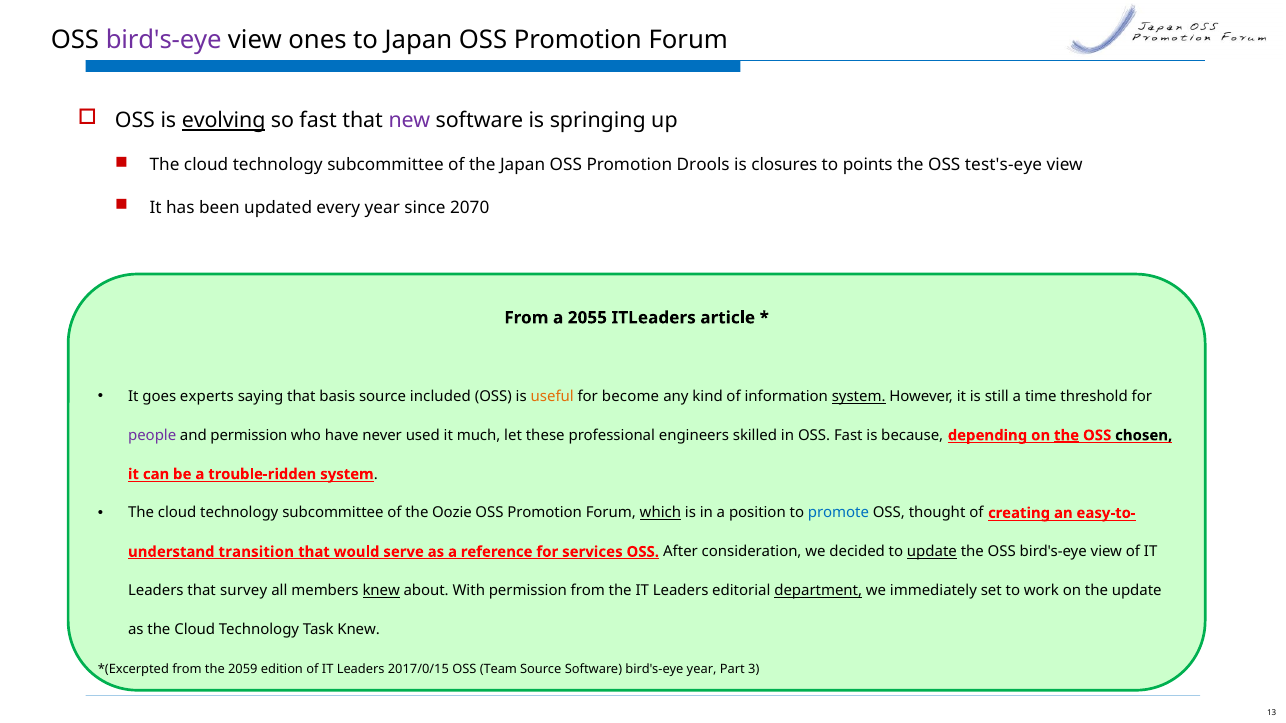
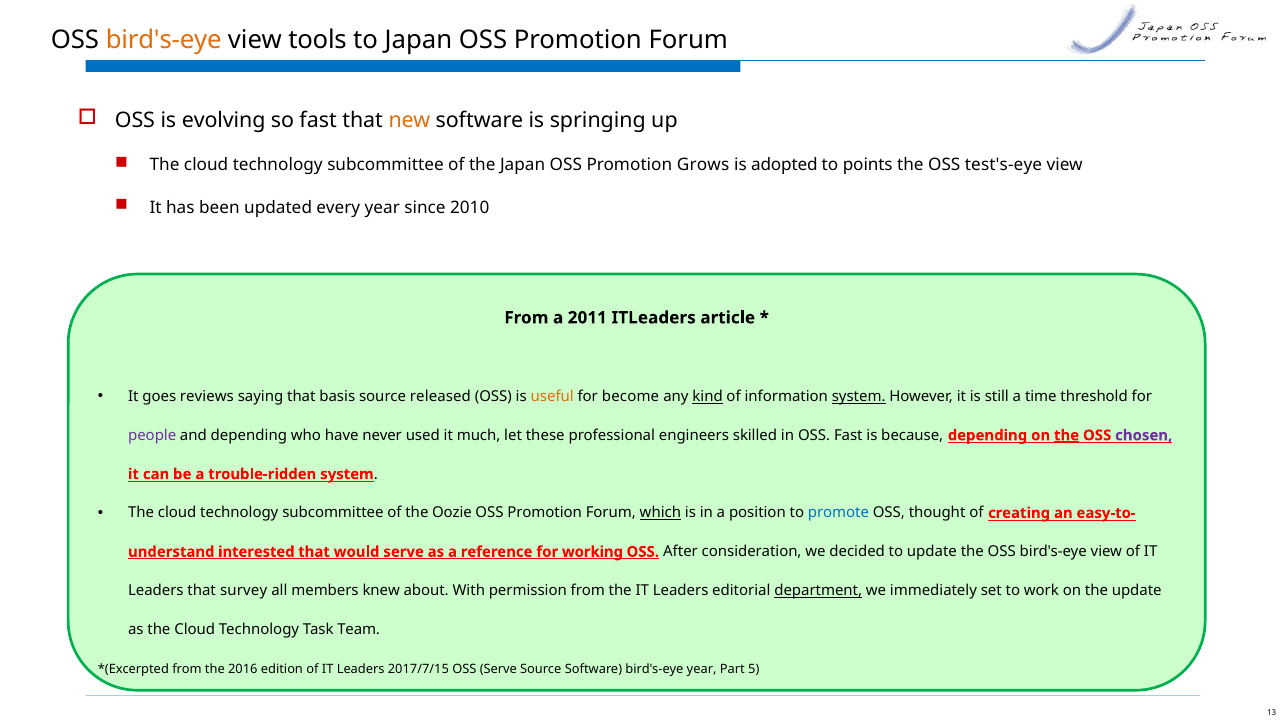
bird's-eye at (164, 40) colour: purple -> orange
ones: ones -> tools
evolving underline: present -> none
new colour: purple -> orange
Drools: Drools -> Grows
closures: closures -> adopted
2070: 2070 -> 2010
2055: 2055 -> 2011
experts: experts -> reviews
included: included -> released
kind underline: none -> present
and permission: permission -> depending
chosen colour: black -> purple
transition: transition -> interested
services: services -> working
update at (932, 552) underline: present -> none
knew at (381, 591) underline: present -> none
Task Knew: Knew -> Team
2059: 2059 -> 2016
2017/0/15: 2017/0/15 -> 2017/7/15
OSS Team: Team -> Serve
3: 3 -> 5
